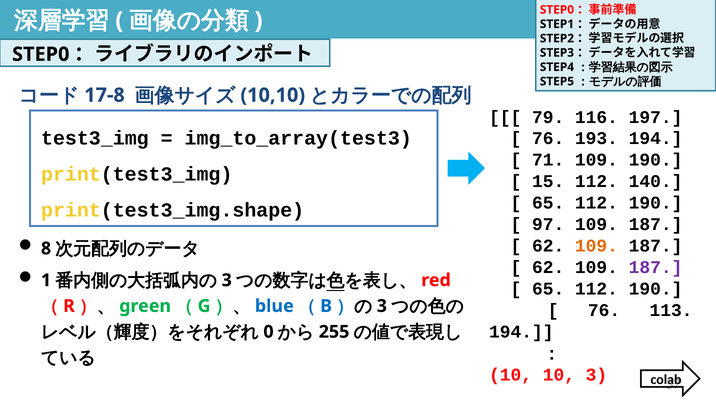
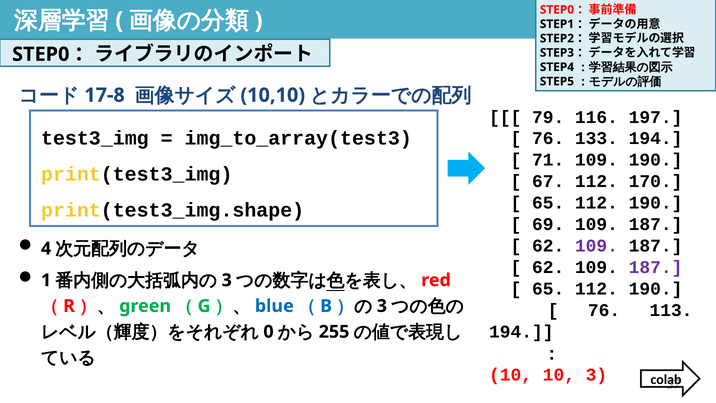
193: 193 -> 133
15: 15 -> 67
140: 140 -> 170
97: 97 -> 69
8: 8 -> 4
109 at (596, 246) colour: orange -> purple
